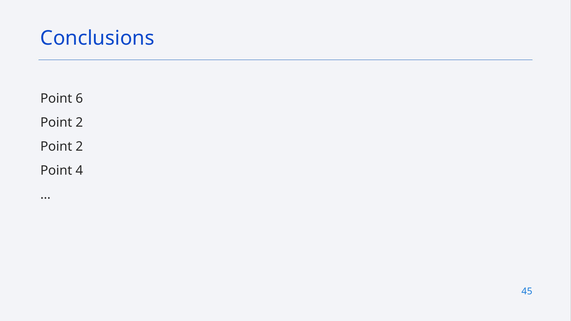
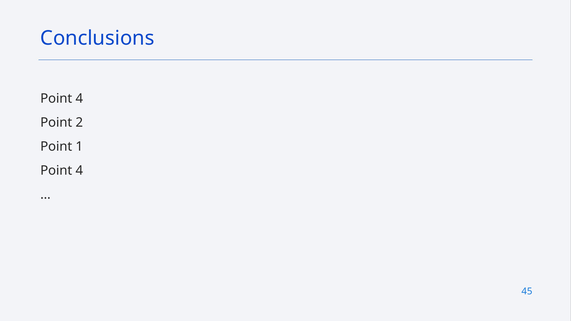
6 at (79, 99): 6 -> 4
2 at (79, 147): 2 -> 1
